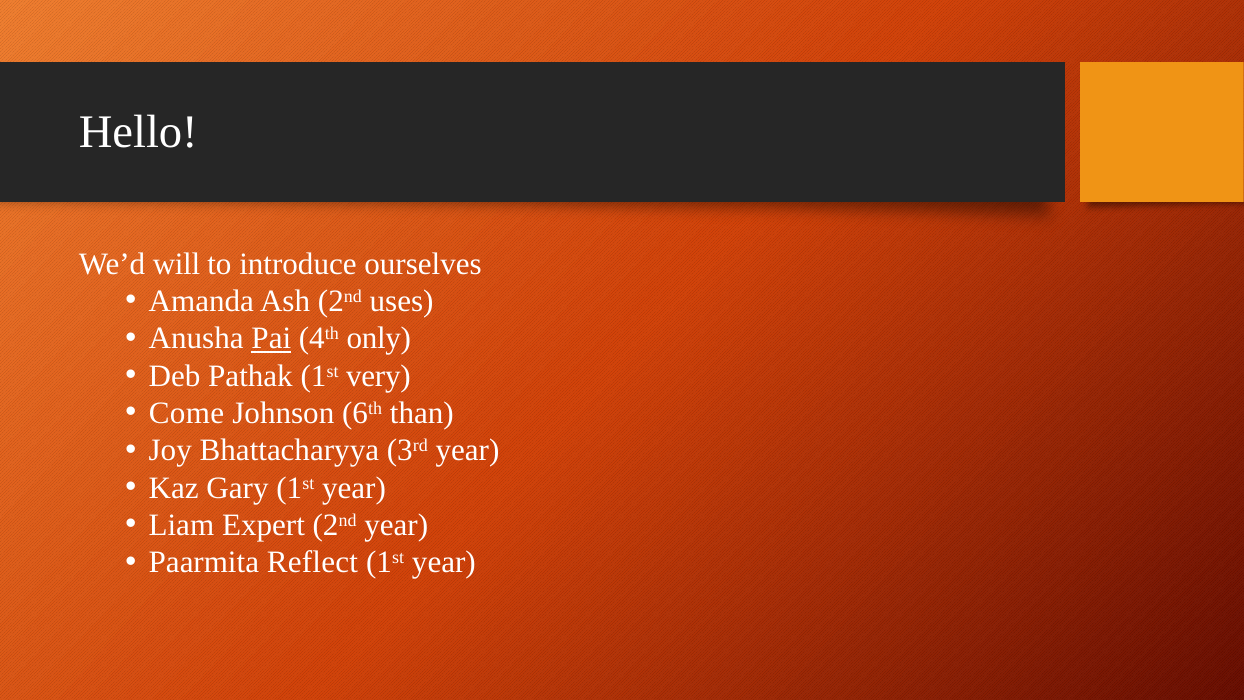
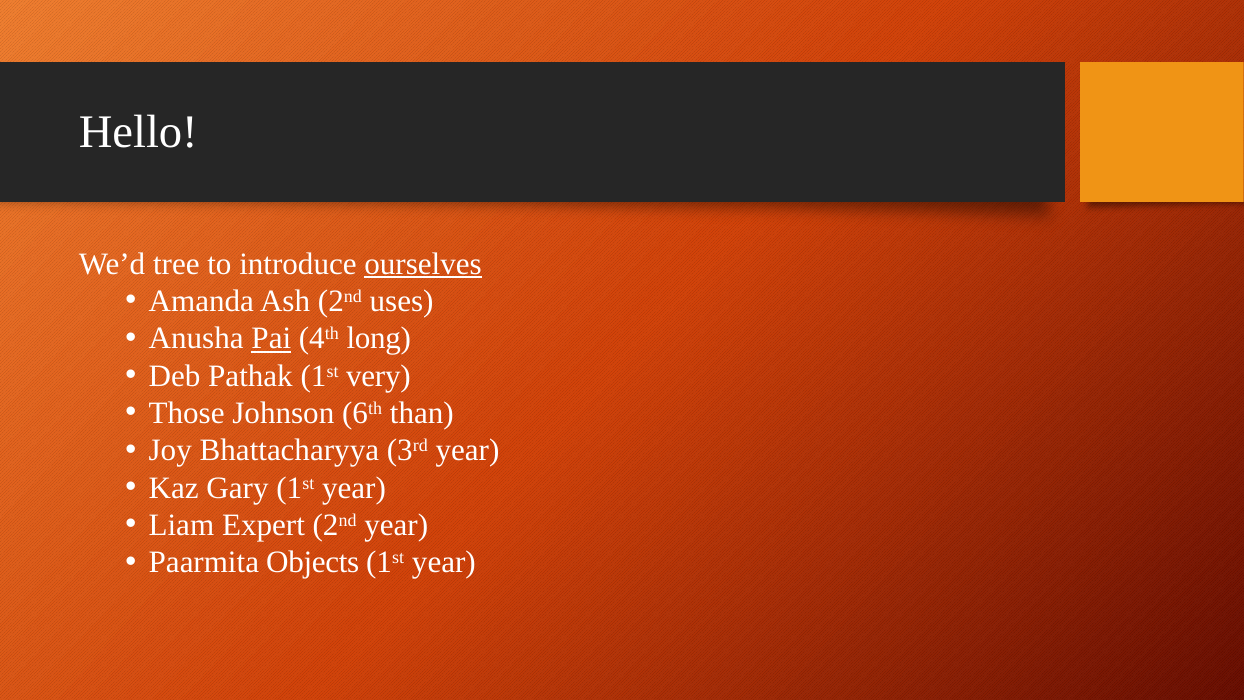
will: will -> tree
ourselves underline: none -> present
only: only -> long
Come: Come -> Those
Reflect: Reflect -> Objects
